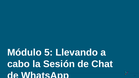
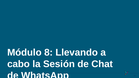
5: 5 -> 8
